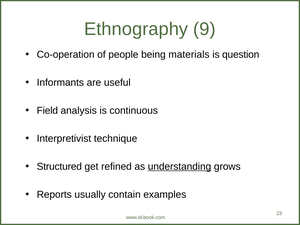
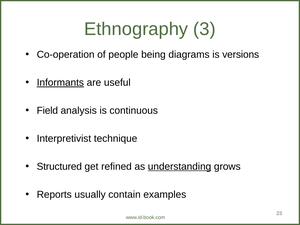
9: 9 -> 3
materials: materials -> diagrams
question: question -> versions
Informants underline: none -> present
